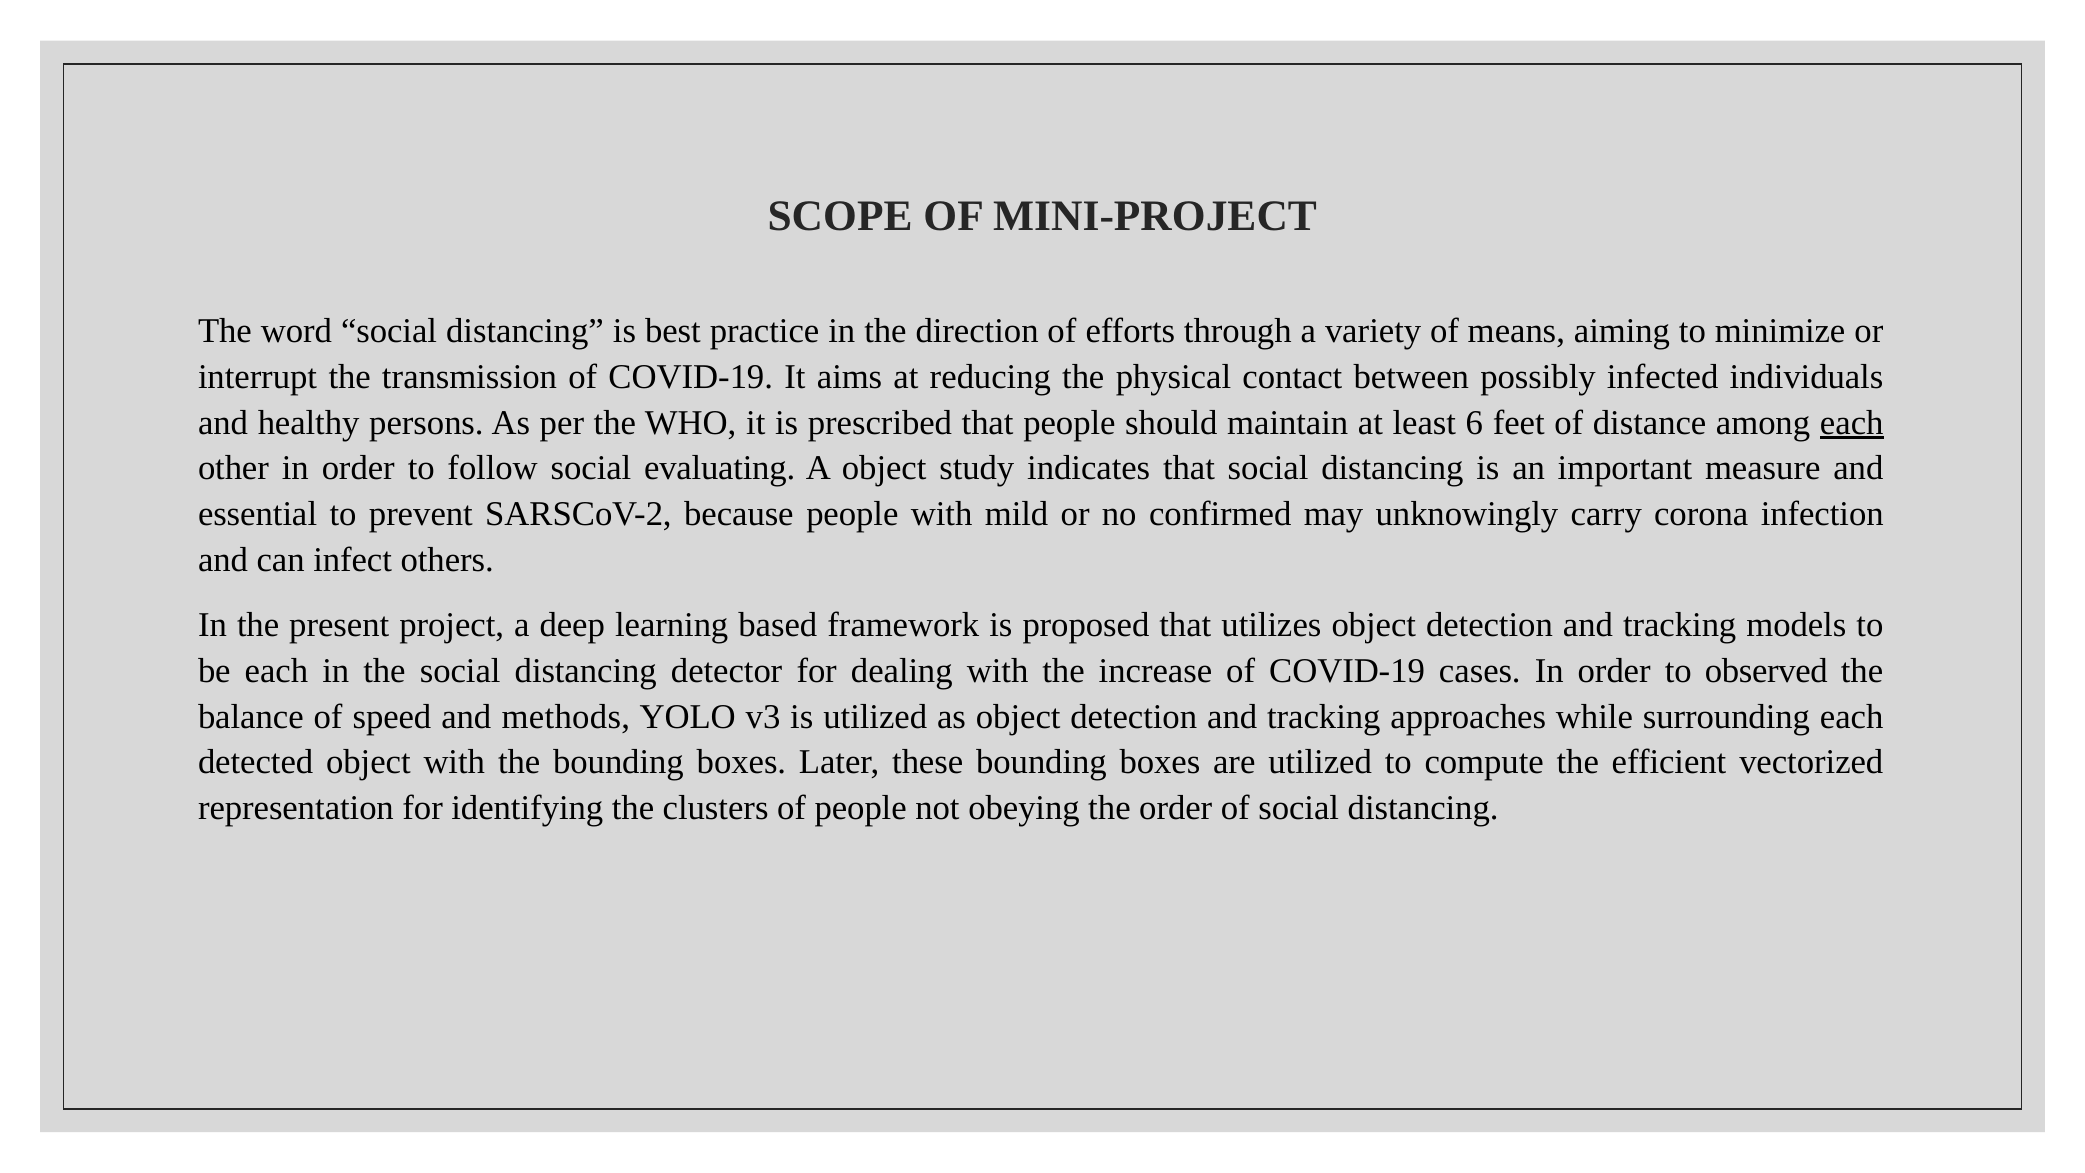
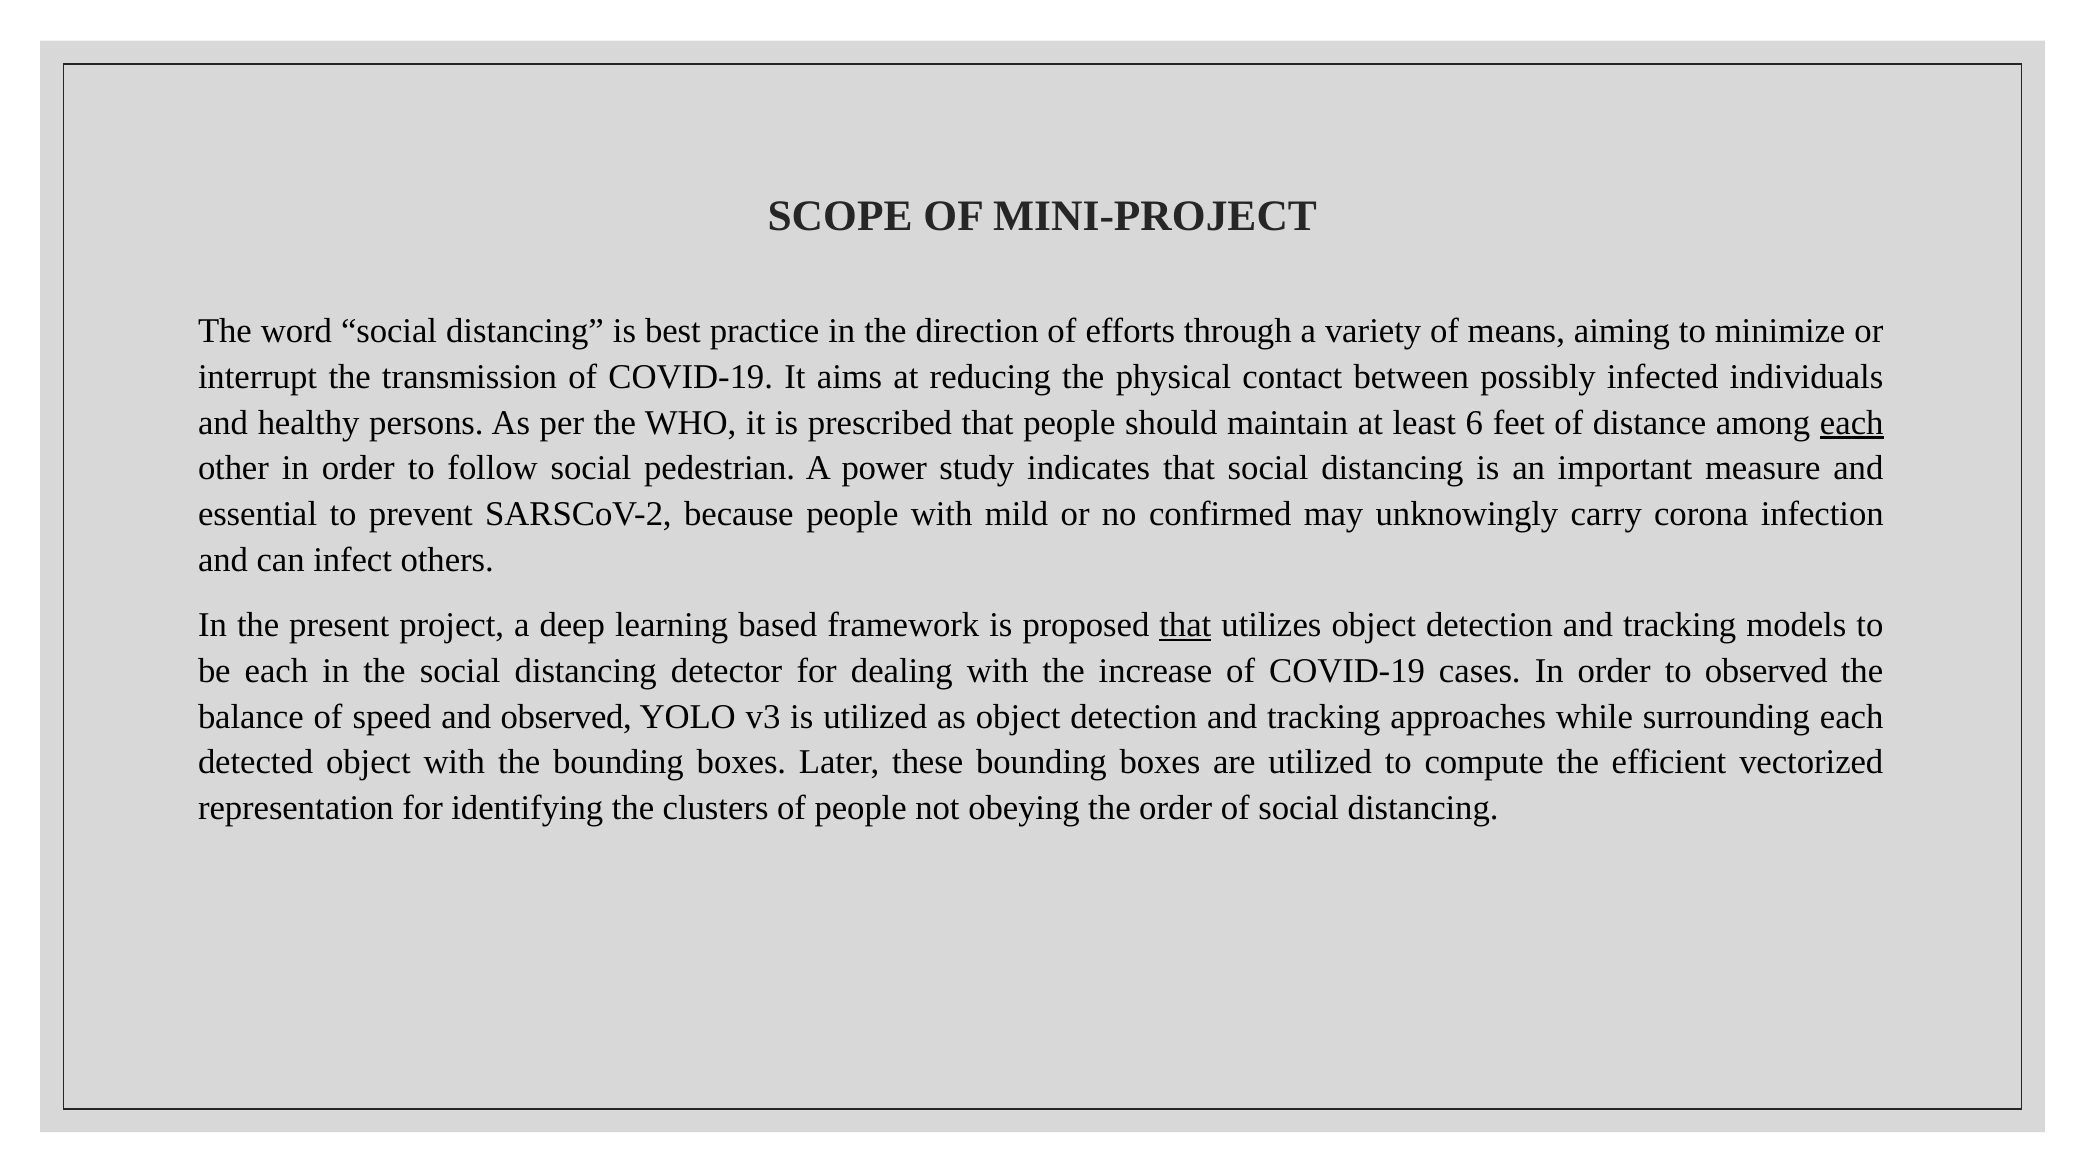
evaluating: evaluating -> pedestrian
A object: object -> power
that at (1185, 625) underline: none -> present
and methods: methods -> observed
